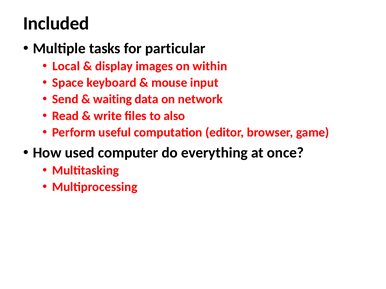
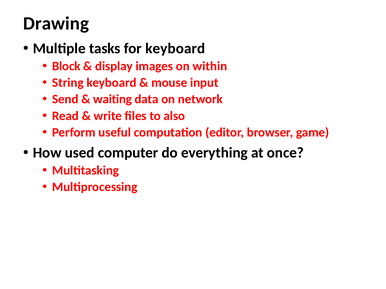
Included: Included -> Drawing
for particular: particular -> keyboard
Local: Local -> Block
Space: Space -> String
